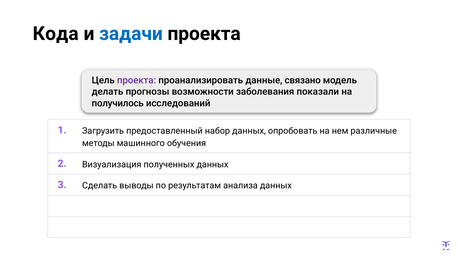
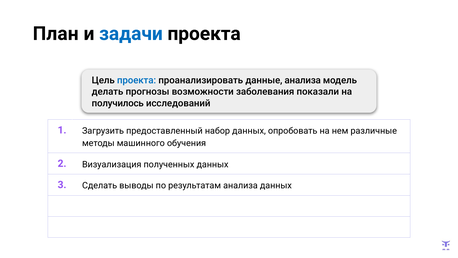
Кода: Кода -> План
проекта at (137, 80) colour: purple -> blue
данные связано: связано -> анализа
